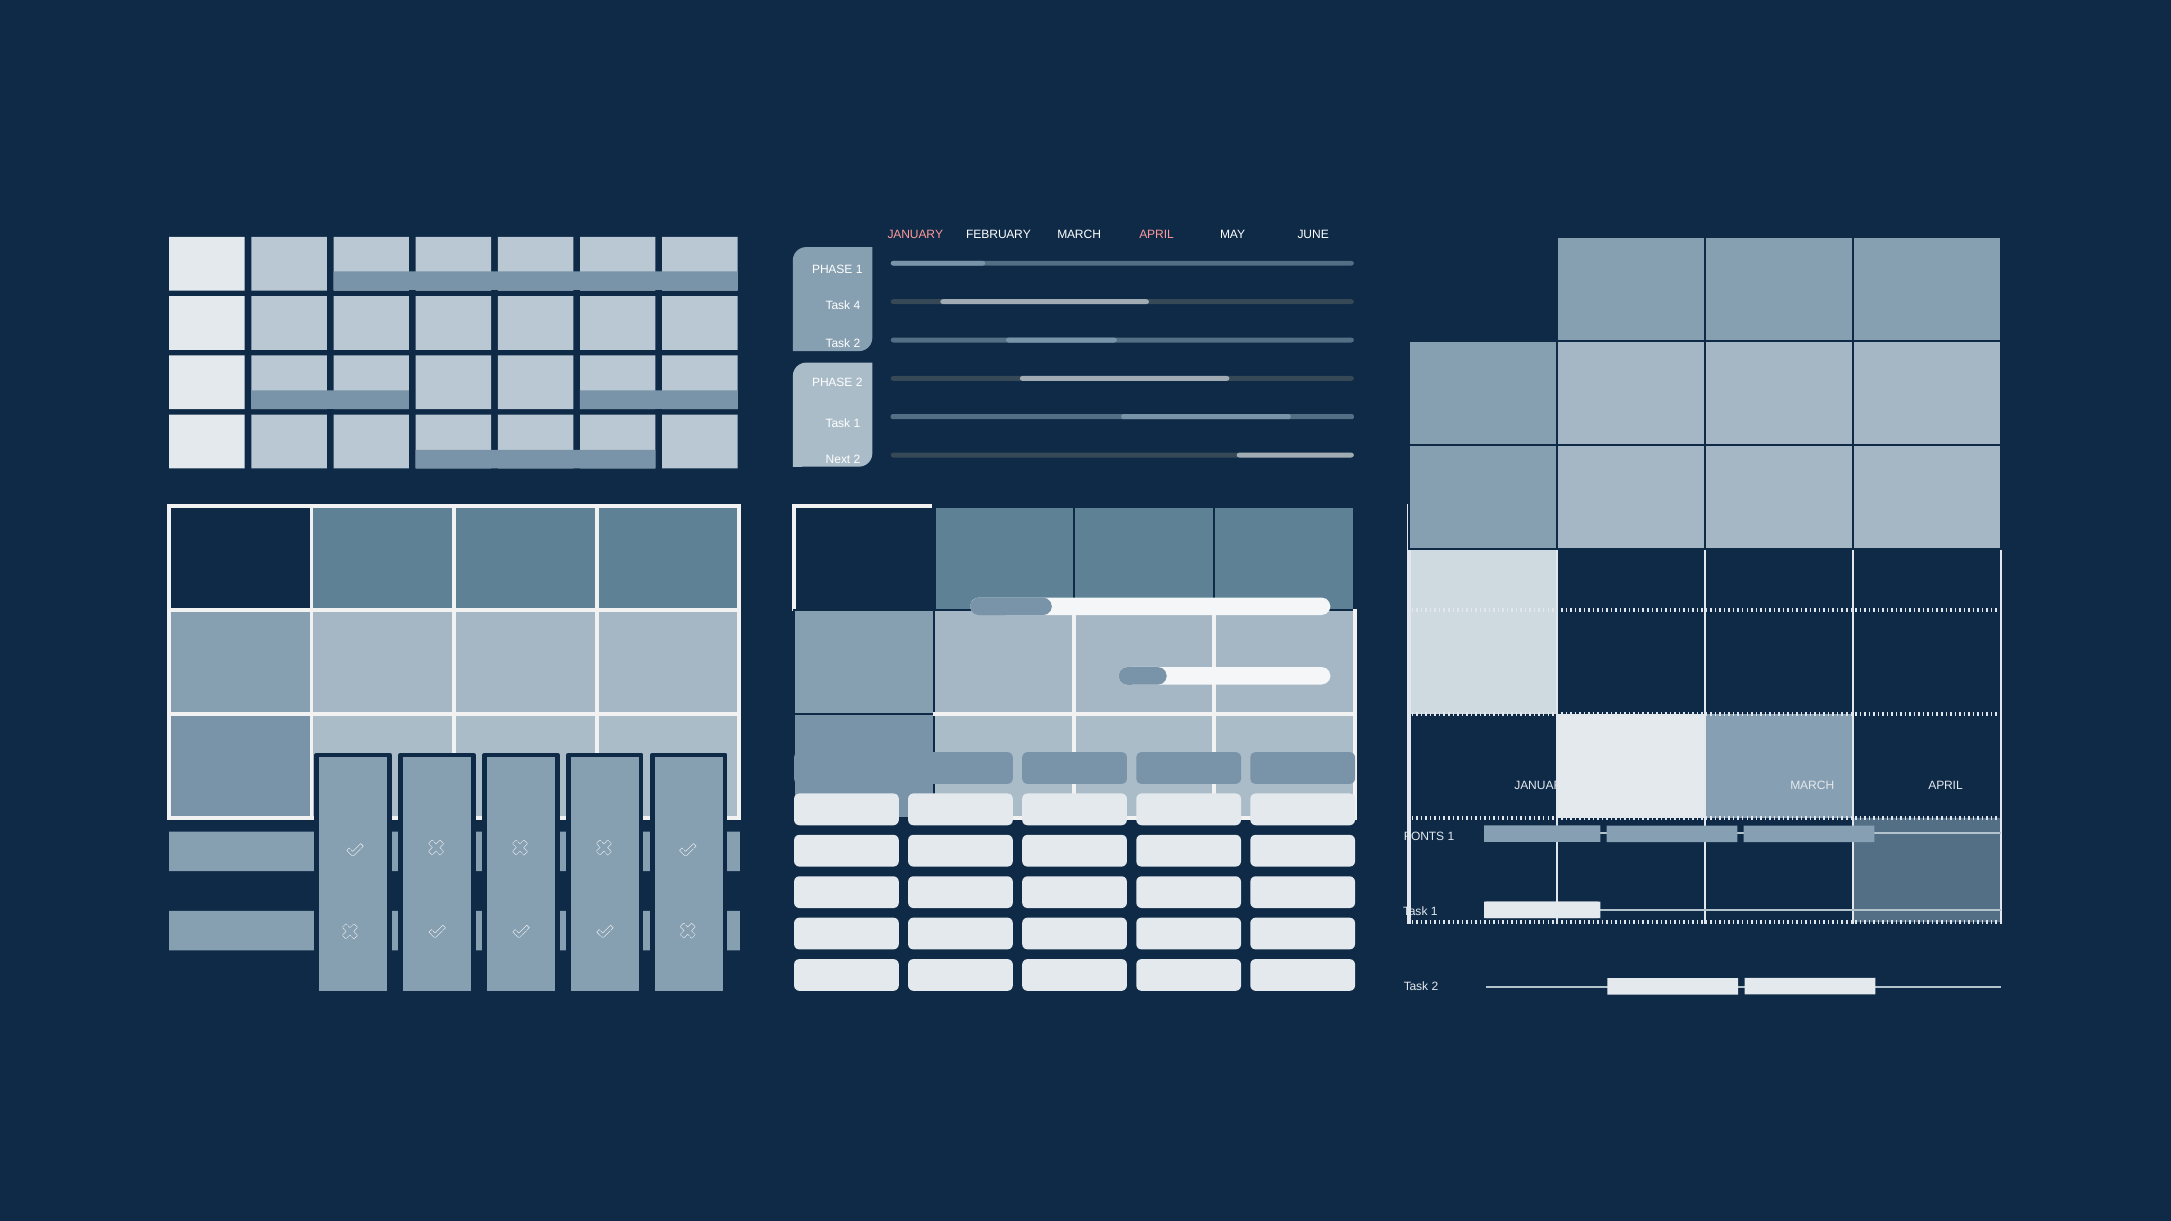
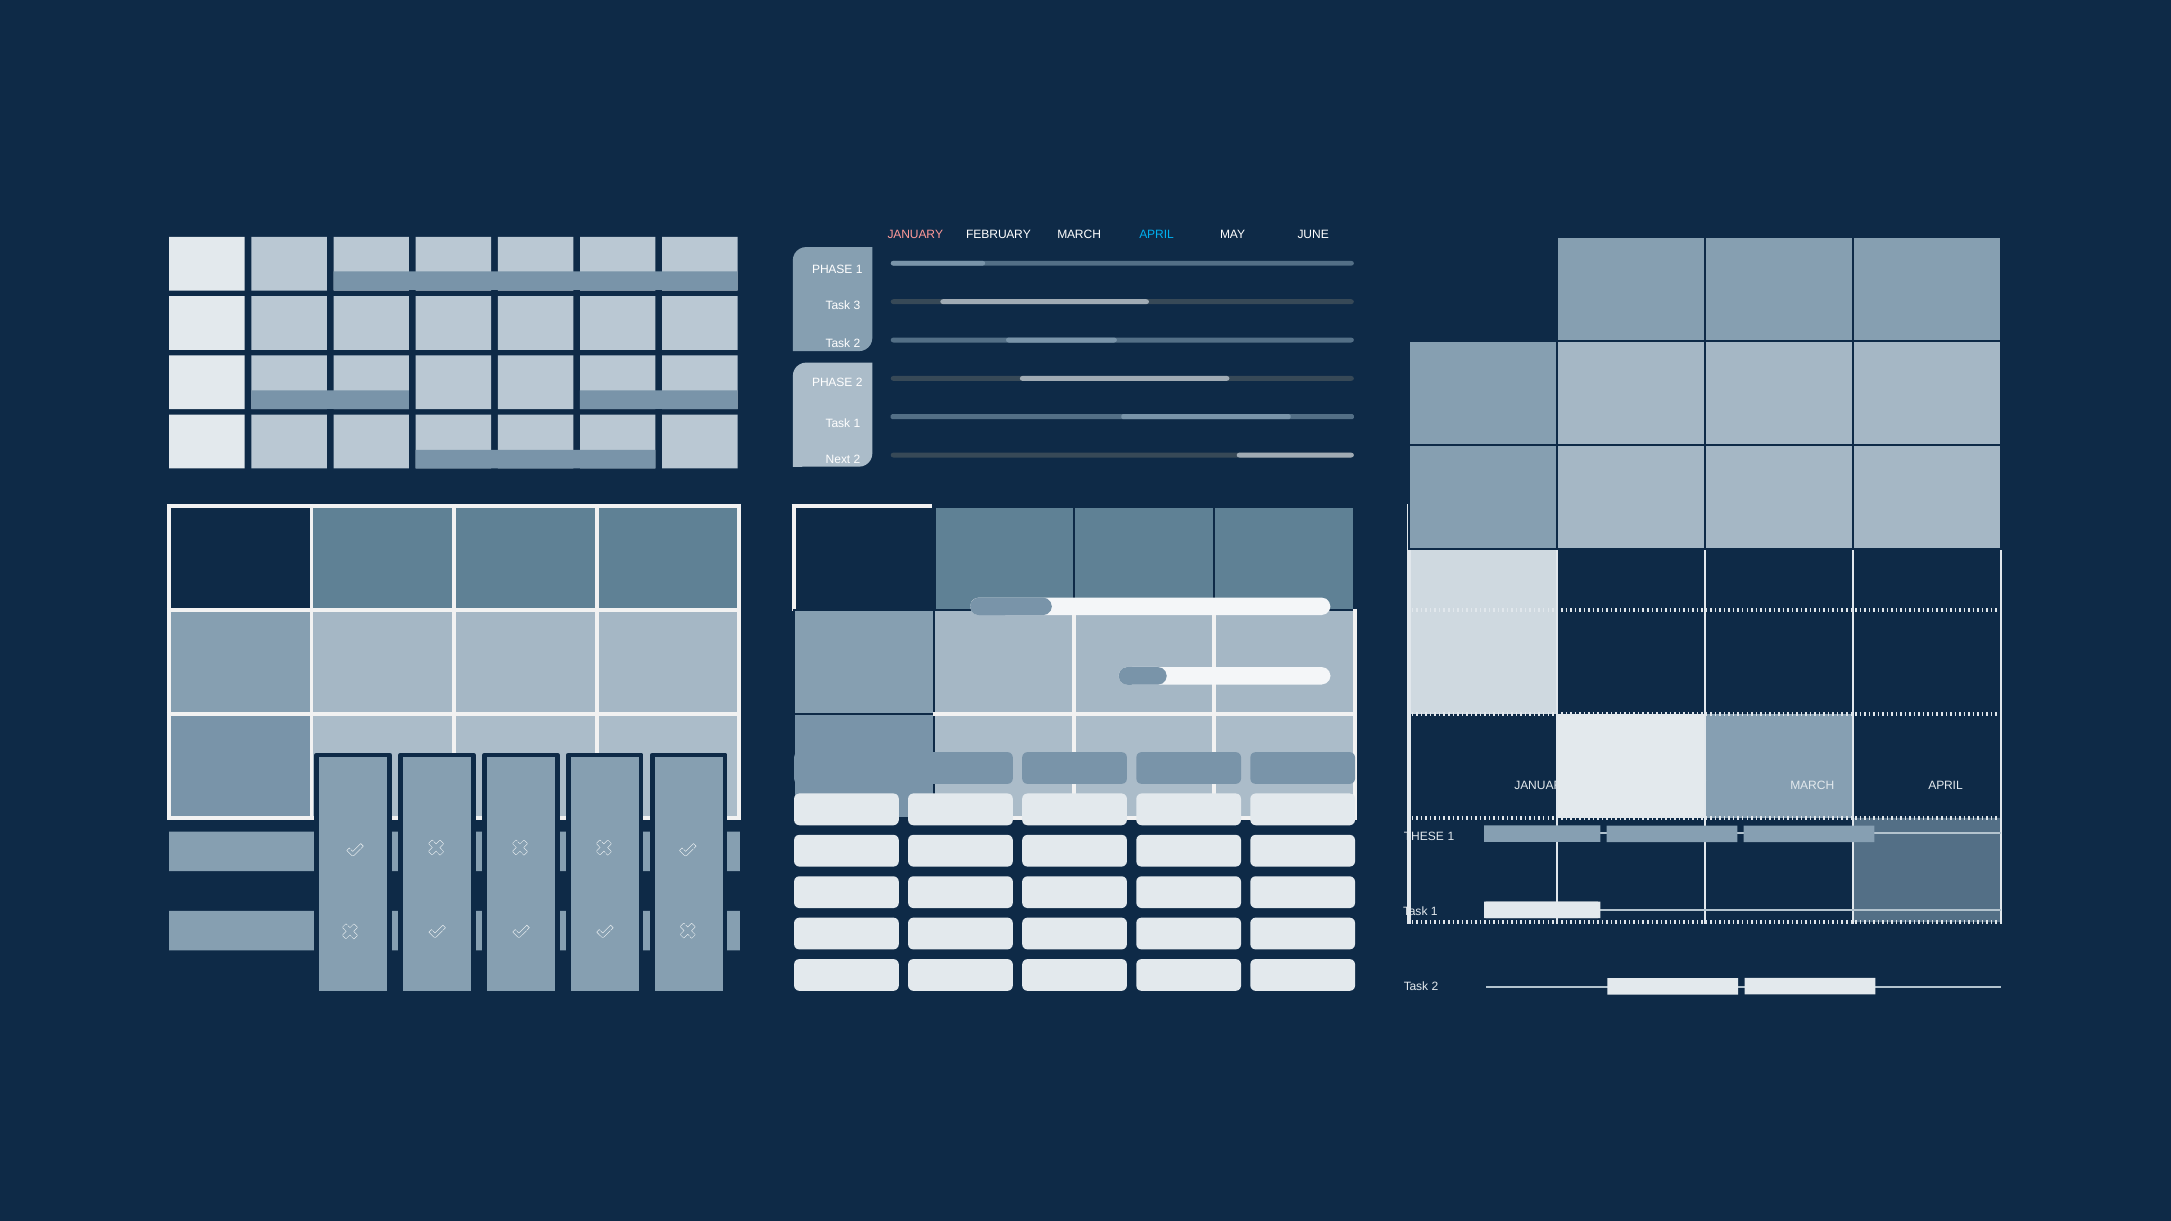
APRIL at (1157, 234) colour: pink -> light blue
4: 4 -> 3
FONTS: FONTS -> THESE
